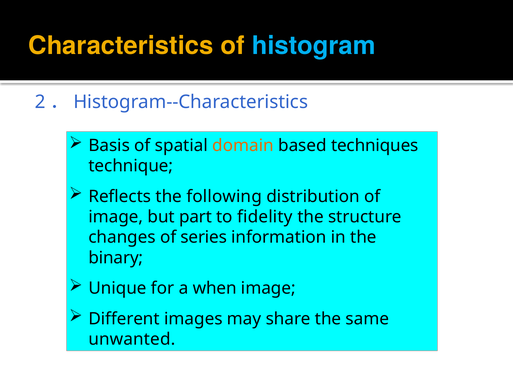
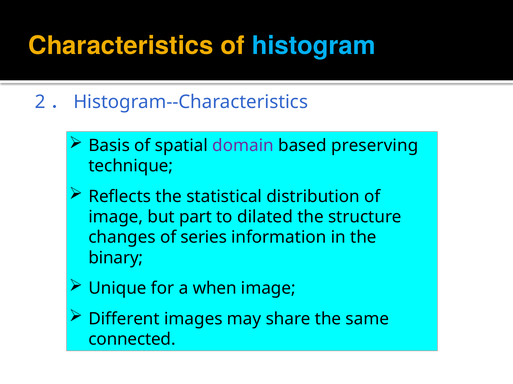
domain colour: orange -> purple
techniques: techniques -> preserving
following: following -> statistical
fidelity: fidelity -> dilated
unwanted: unwanted -> connected
